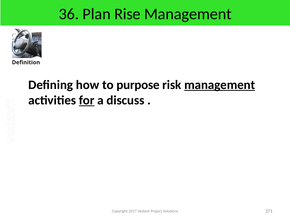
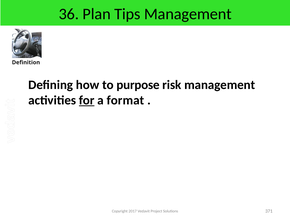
Rise: Rise -> Tips
management at (220, 85) underline: present -> none
discuss: discuss -> format
